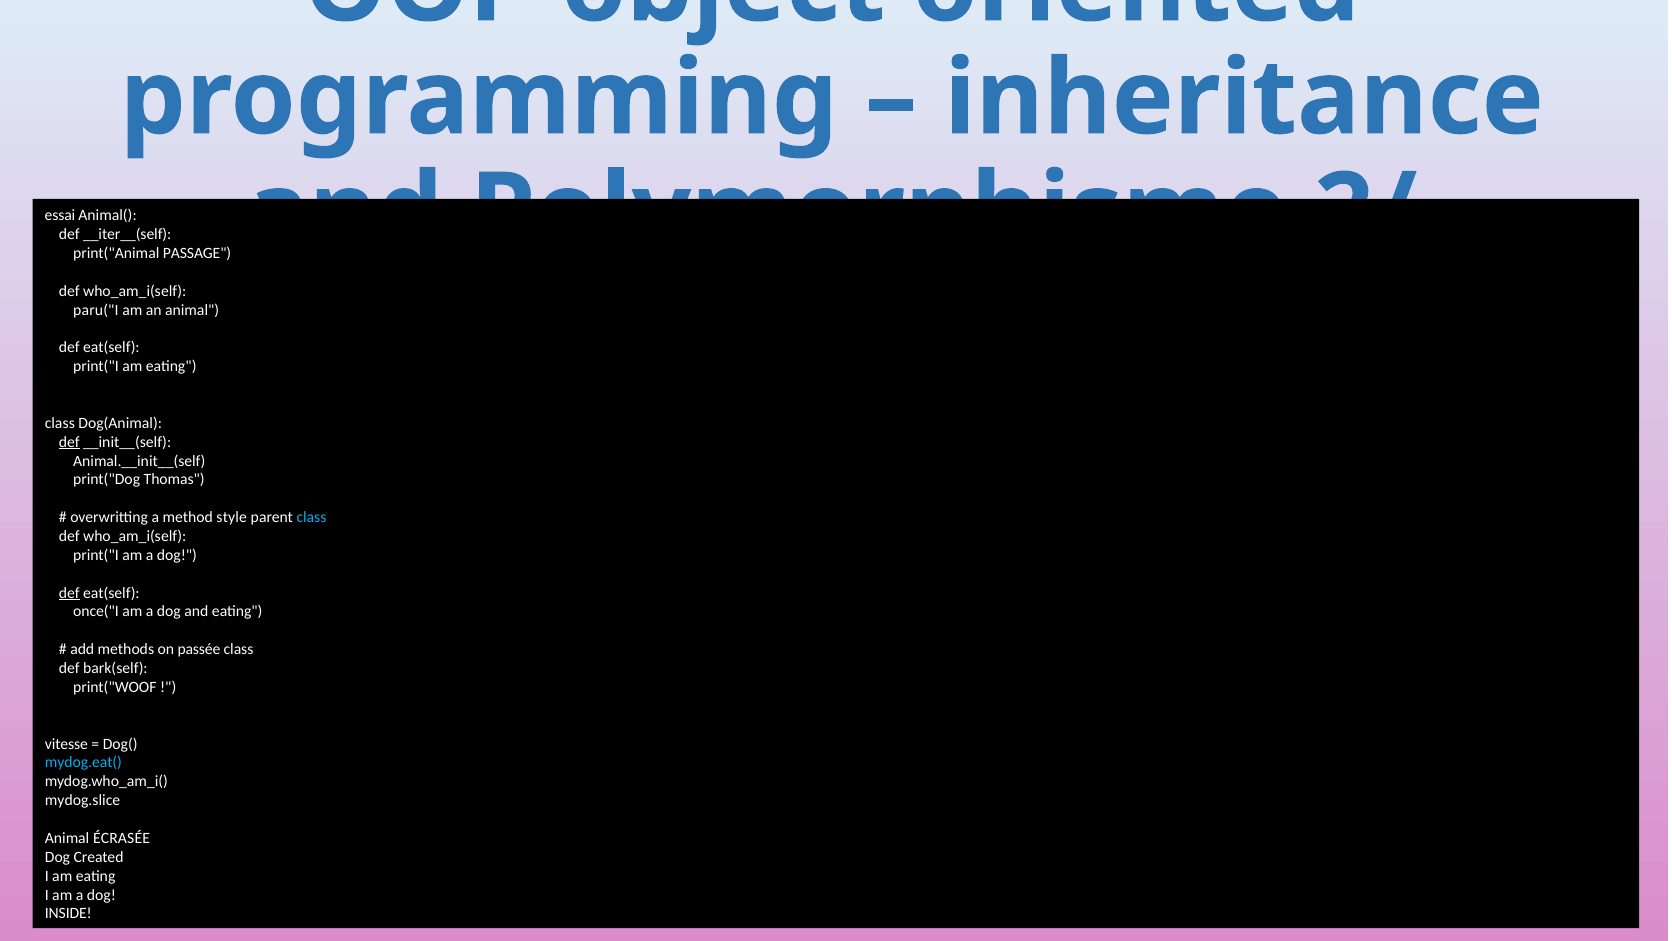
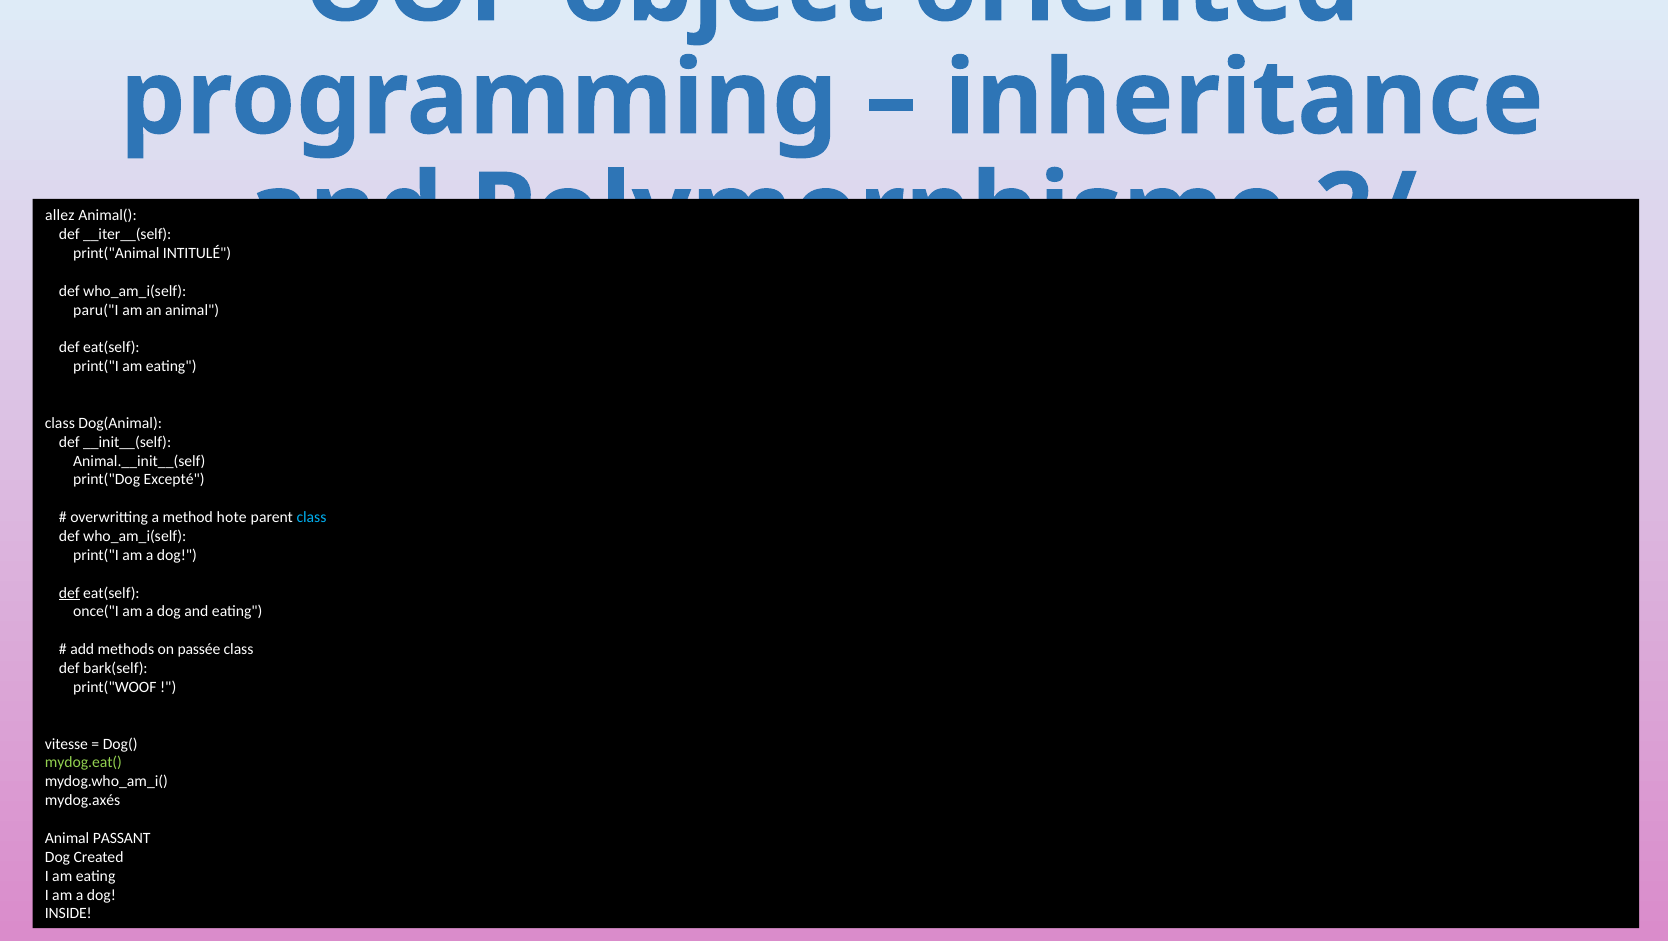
essai: essai -> allez
PASSAGE: PASSAGE -> INTITULÉ
def at (69, 442) underline: present -> none
Thomas: Thomas -> Excepté
style: style -> hote
mydog.eat( colour: light blue -> light green
mydog.slice: mydog.slice -> mydog.axés
ÉCRASÉE: ÉCRASÉE -> PASSANT
